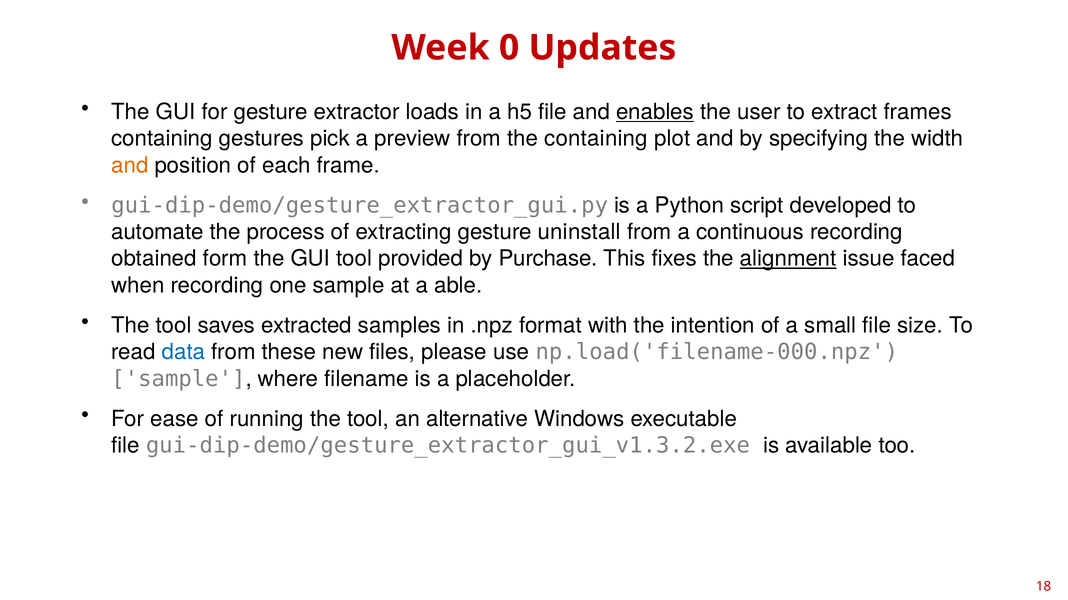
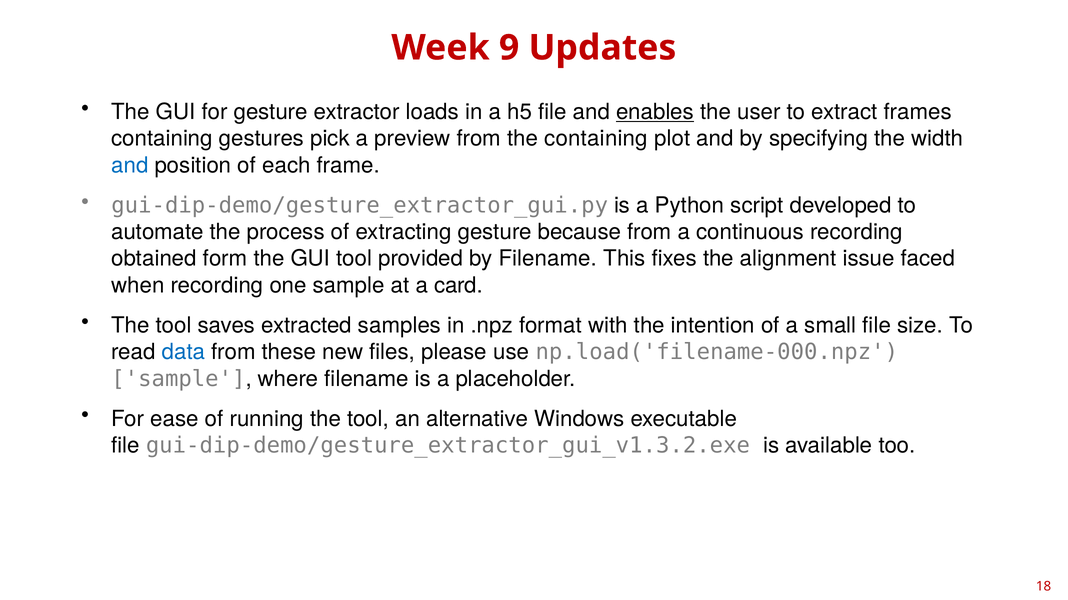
0: 0 -> 9
and at (130, 165) colour: orange -> blue
uninstall: uninstall -> because
by Purchase: Purchase -> Filename
alignment underline: present -> none
able: able -> card
